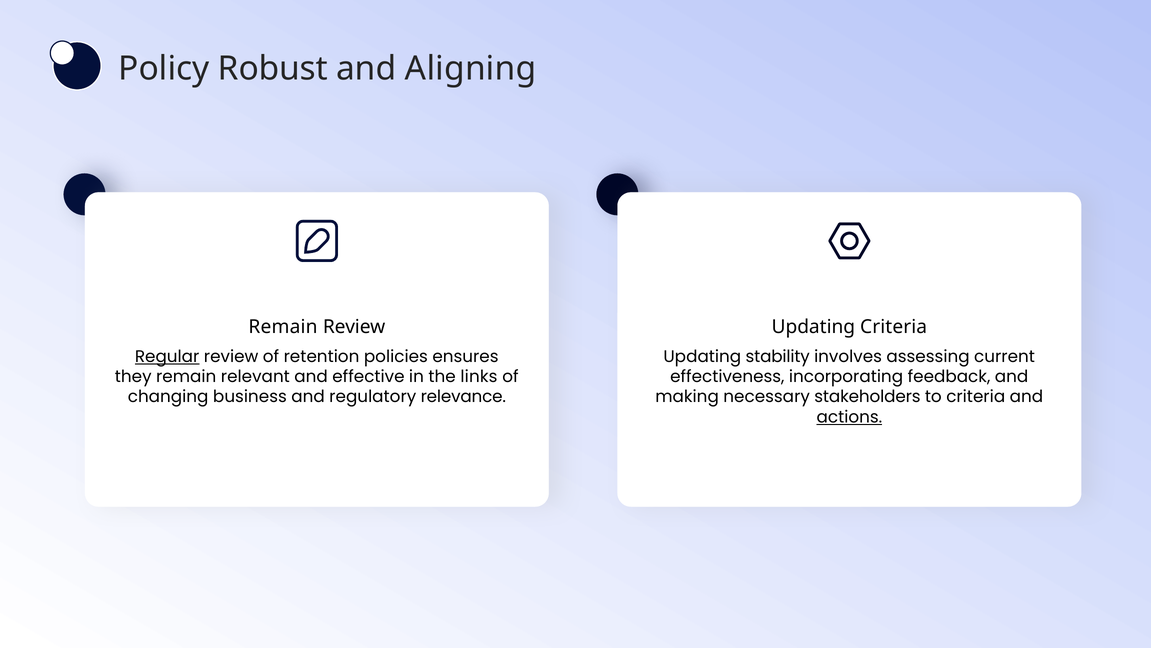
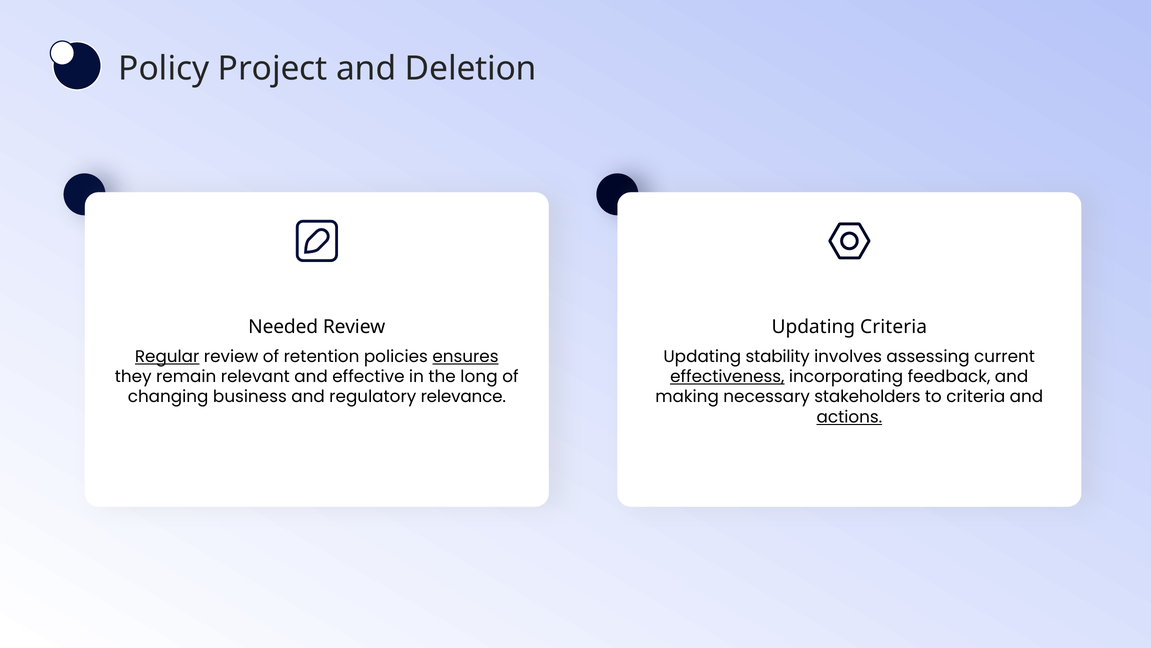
Robust: Robust -> Project
Aligning: Aligning -> Deletion
Remain at (283, 326): Remain -> Needed
ensures underline: none -> present
links: links -> long
effectiveness underline: none -> present
